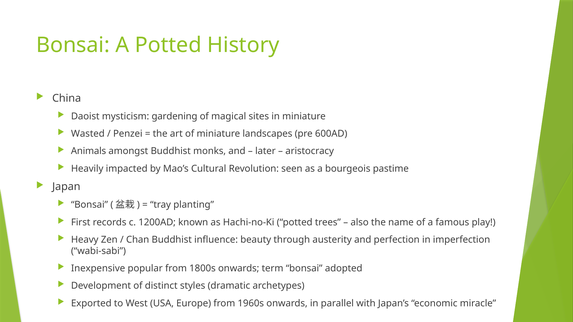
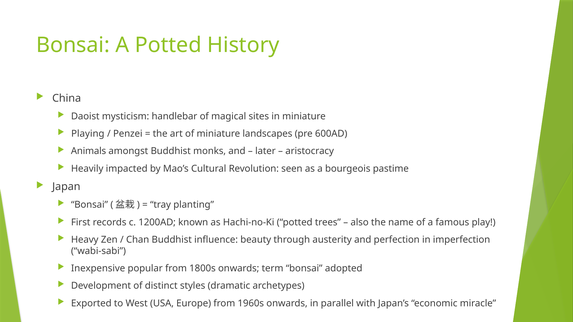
gardening: gardening -> handlebar
Wasted: Wasted -> Playing
